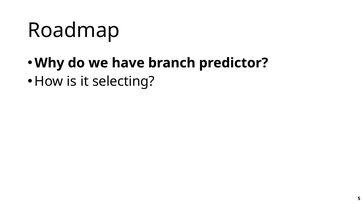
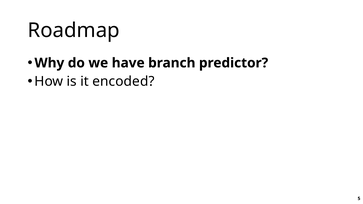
selecting: selecting -> encoded
